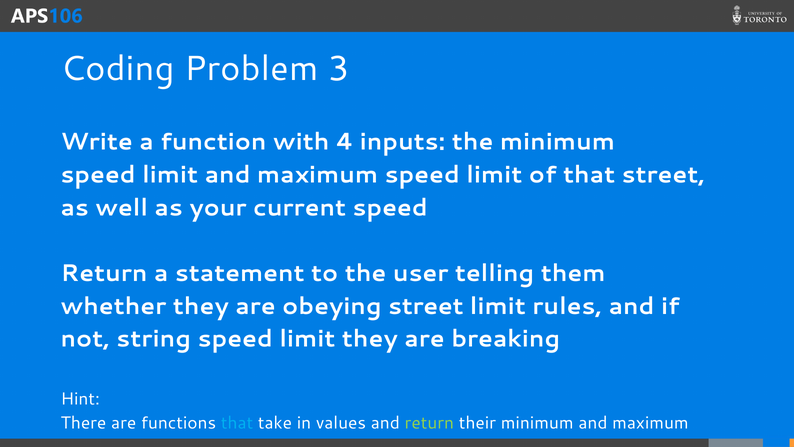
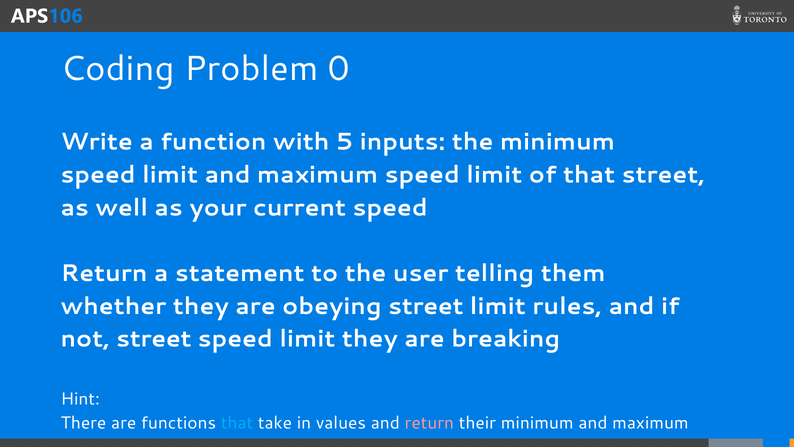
3: 3 -> 0
4: 4 -> 5
not string: string -> street
return at (429, 423) colour: light green -> pink
